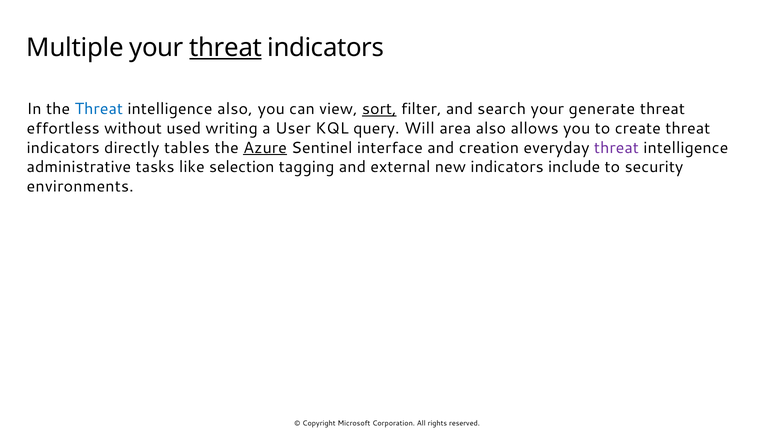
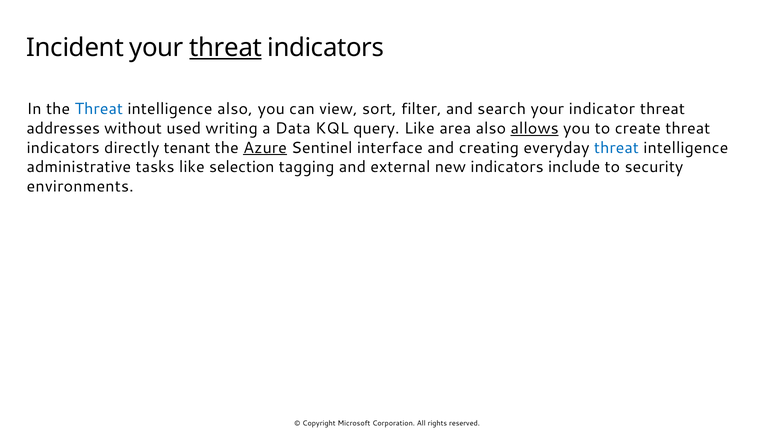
Multiple: Multiple -> Incident
sort underline: present -> none
generate: generate -> indicator
effortless: effortless -> addresses
User: User -> Data
query Will: Will -> Like
allows underline: none -> present
tables: tables -> tenant
creation: creation -> creating
threat at (616, 148) colour: purple -> blue
